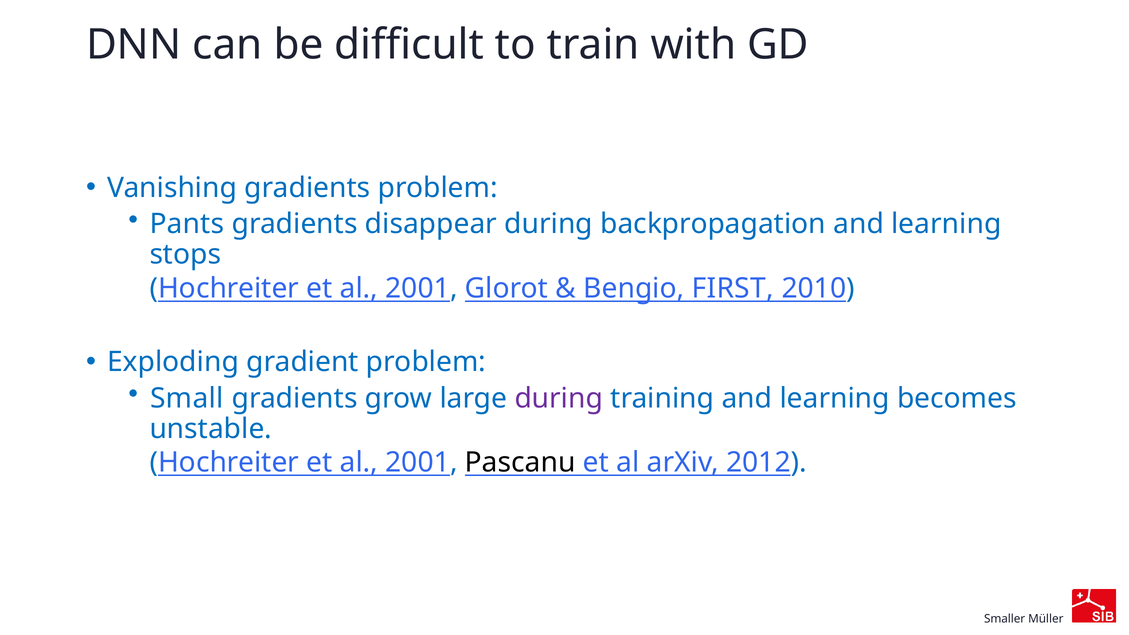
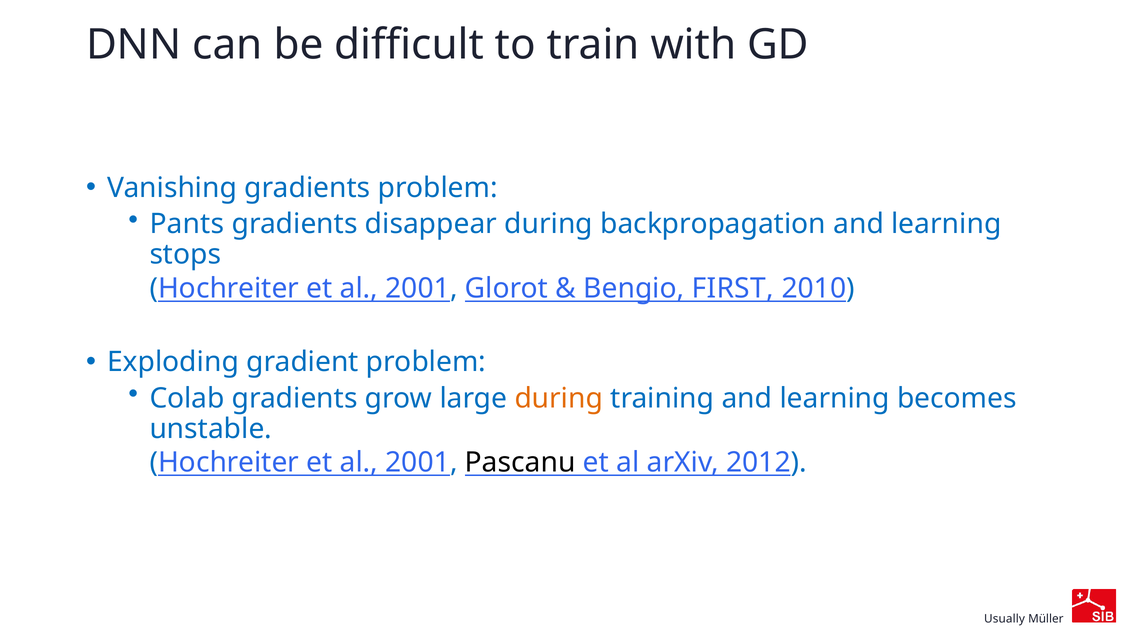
Small: Small -> Colab
during at (559, 398) colour: purple -> orange
Smaller: Smaller -> Usually
